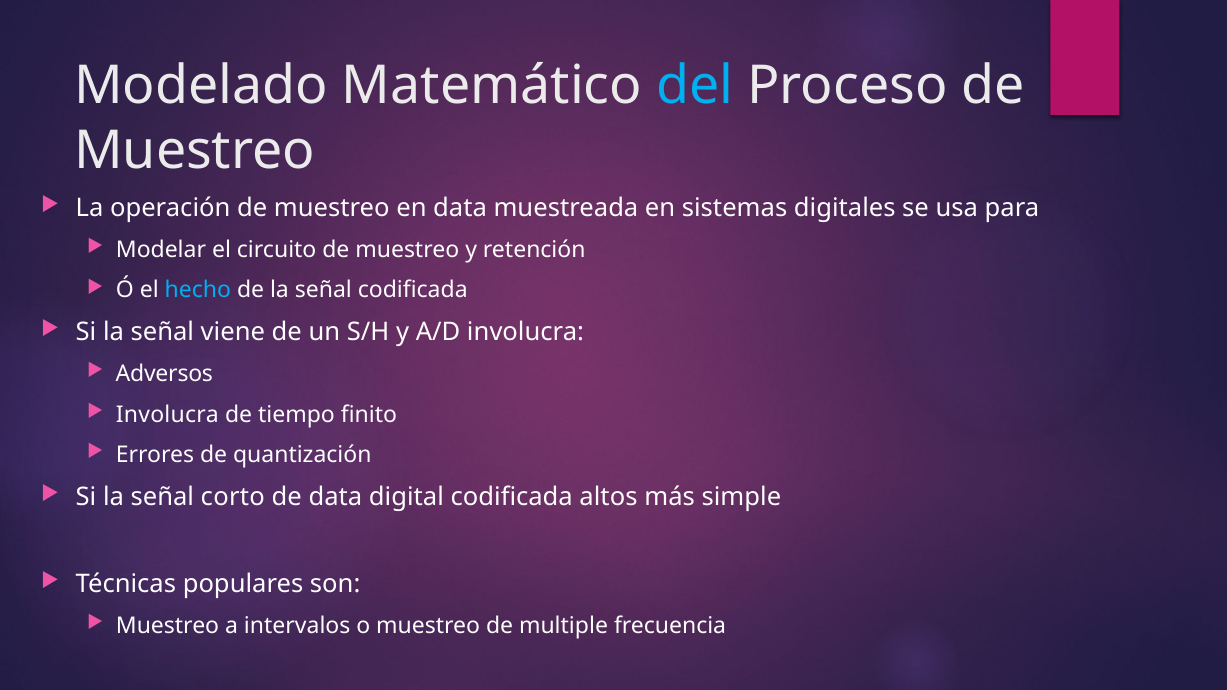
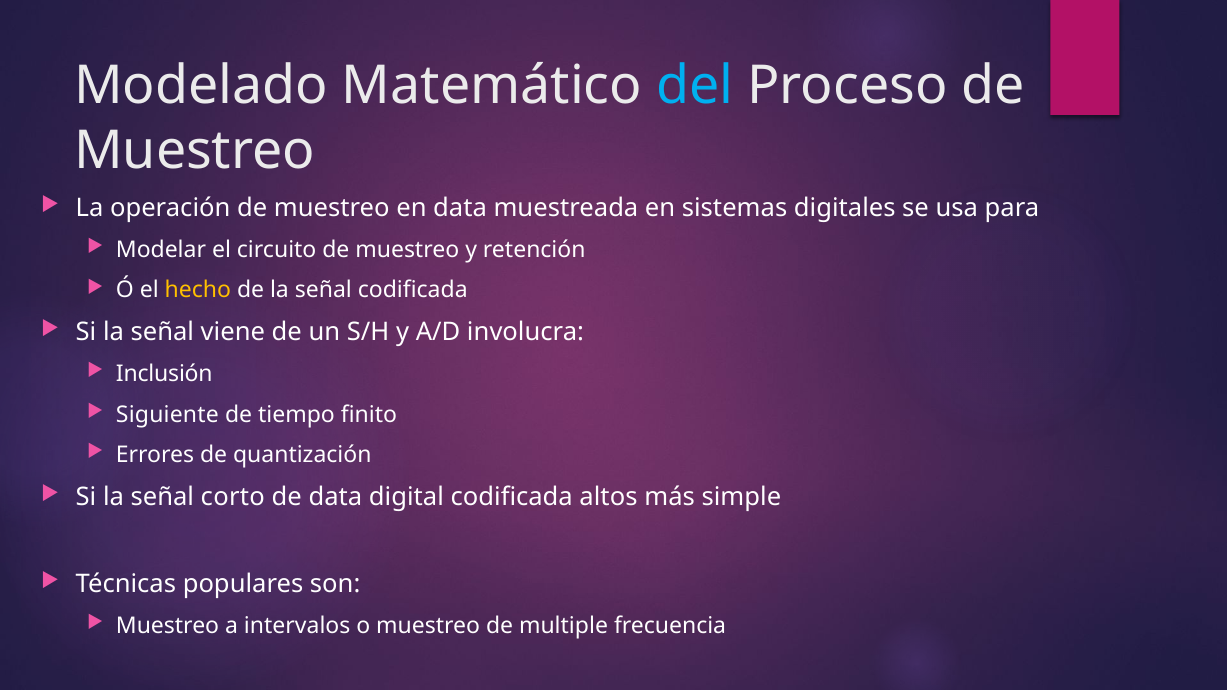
hecho colour: light blue -> yellow
Adversos: Adversos -> Inclusión
Involucra at (167, 415): Involucra -> Siguiente
